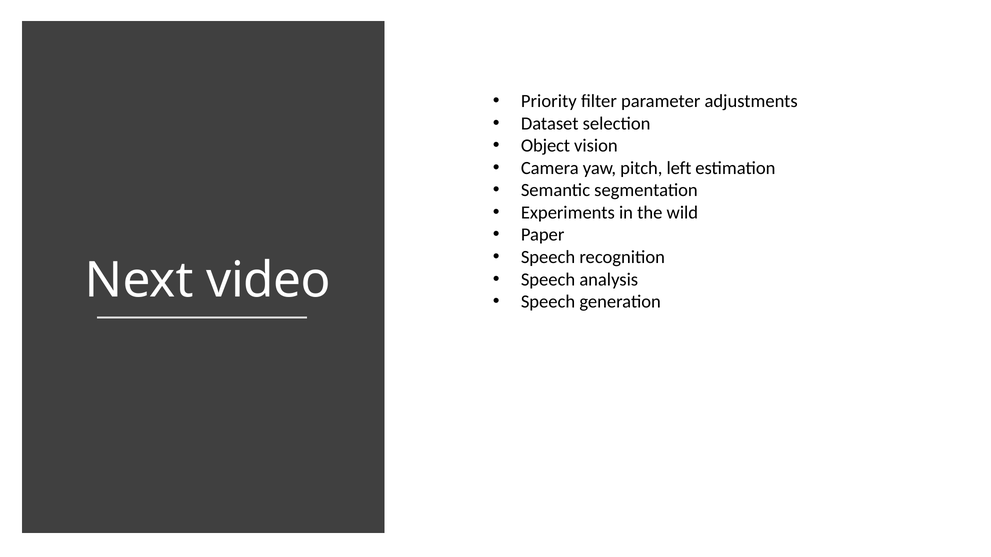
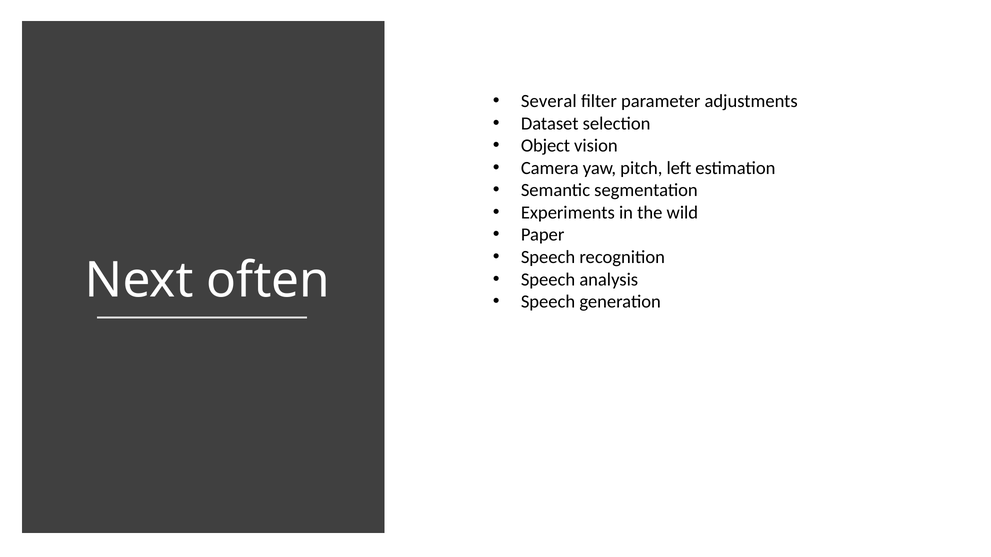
Priority: Priority -> Several
video: video -> often
